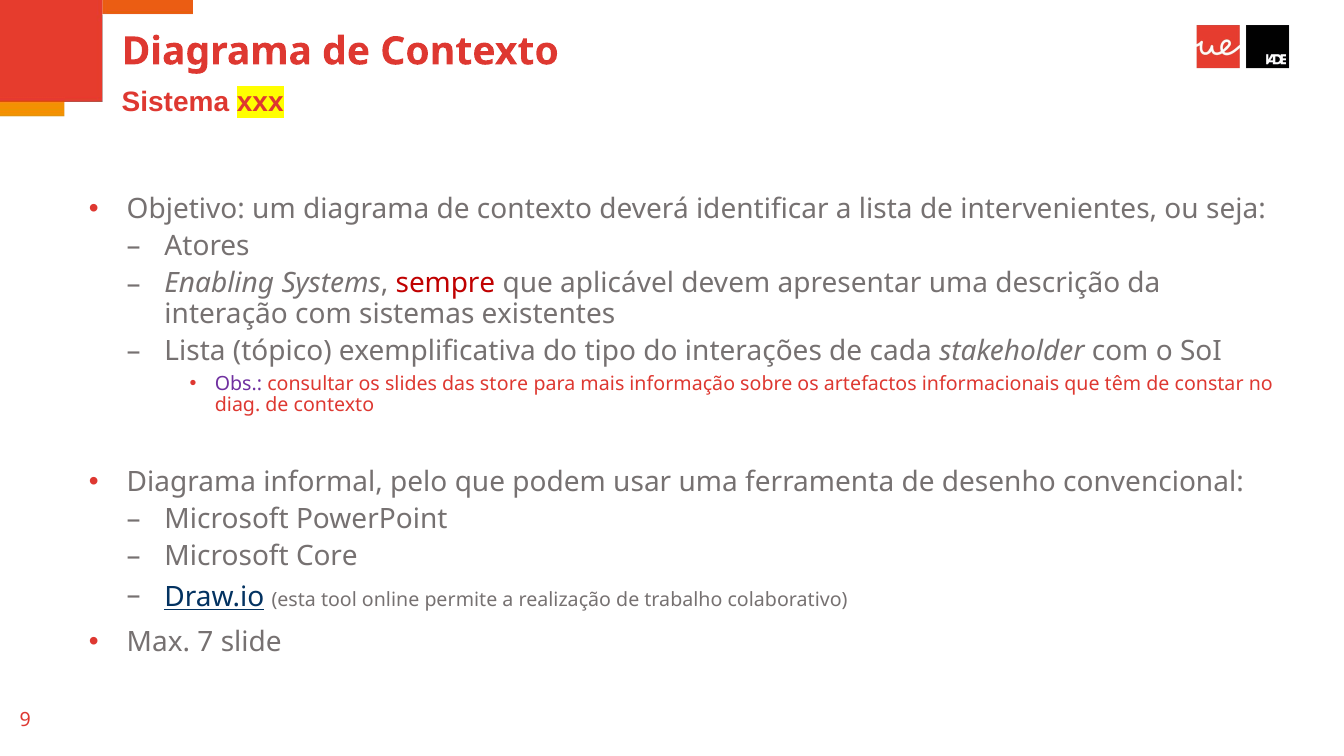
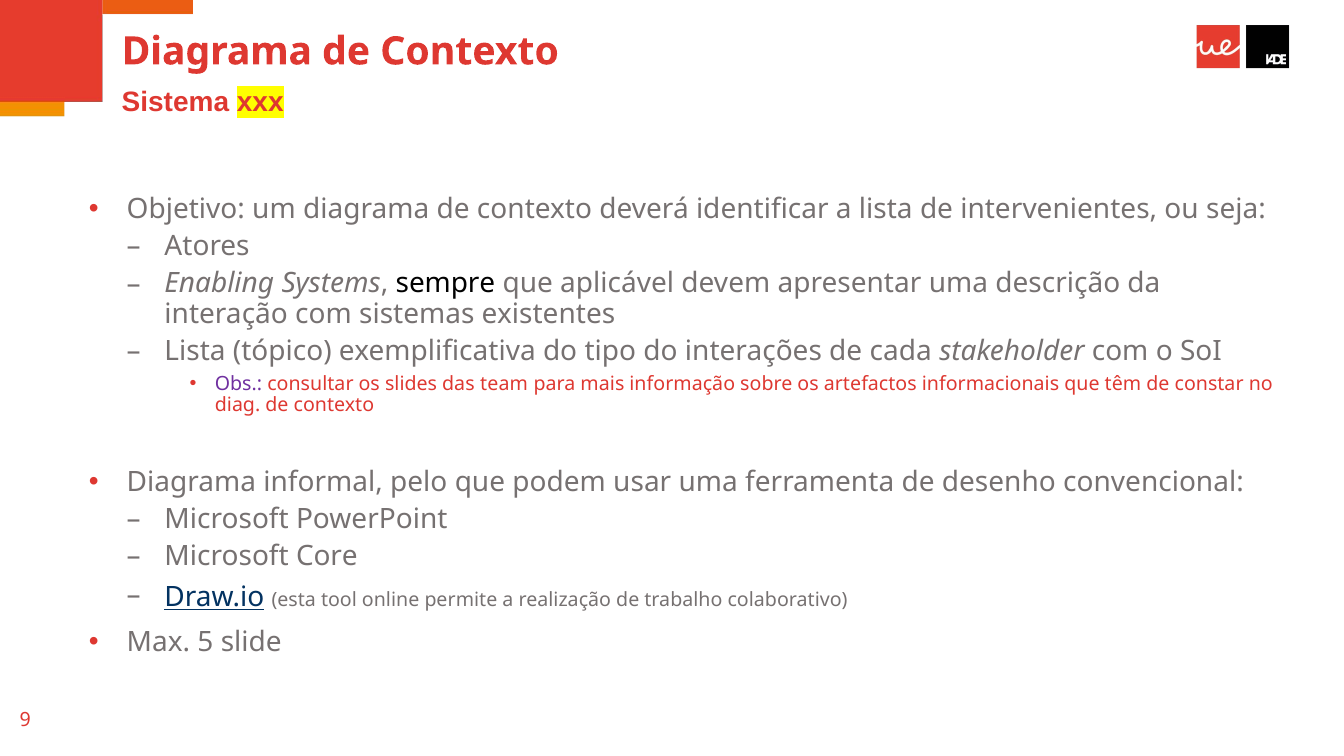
sempre colour: red -> black
store: store -> team
7: 7 -> 5
